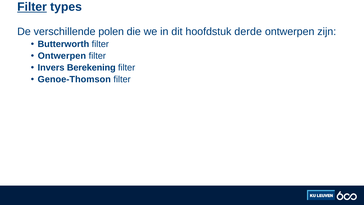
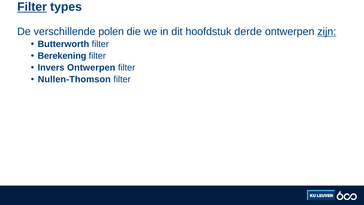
zijn underline: none -> present
Ontwerpen at (62, 56): Ontwerpen -> Berekening
Invers Berekening: Berekening -> Ontwerpen
Genoe-Thomson: Genoe-Thomson -> Nullen-Thomson
